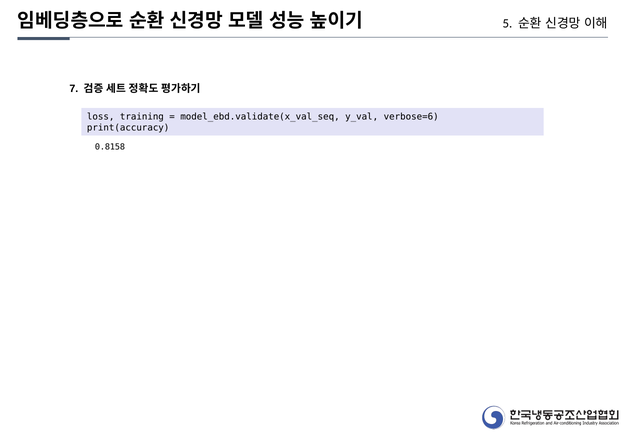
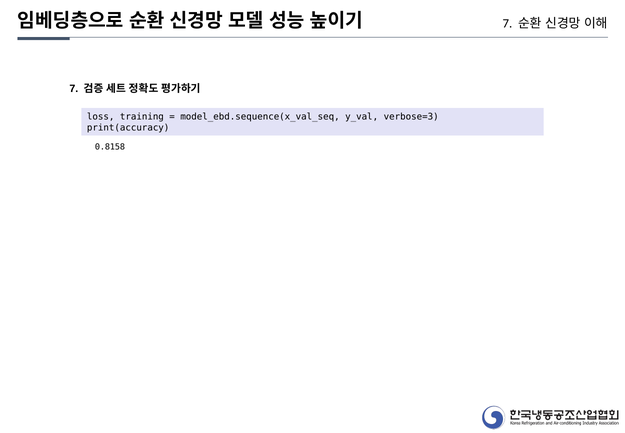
5 at (507, 24): 5 -> 7
model_ebd.validate(x_val_seq: model_ebd.validate(x_val_seq -> model_ebd.sequence(x_val_seq
verbose=6: verbose=6 -> verbose=3
